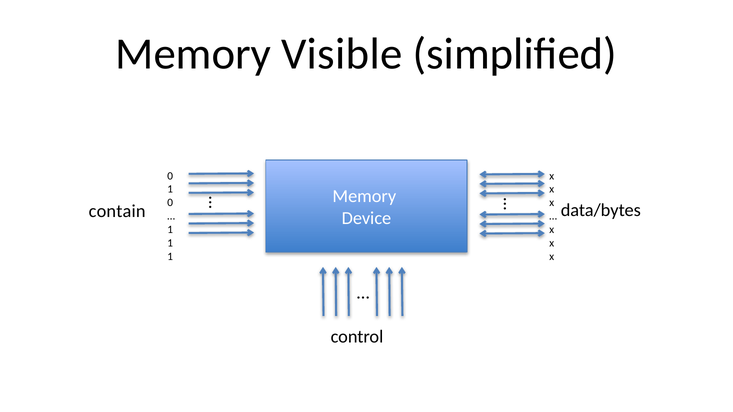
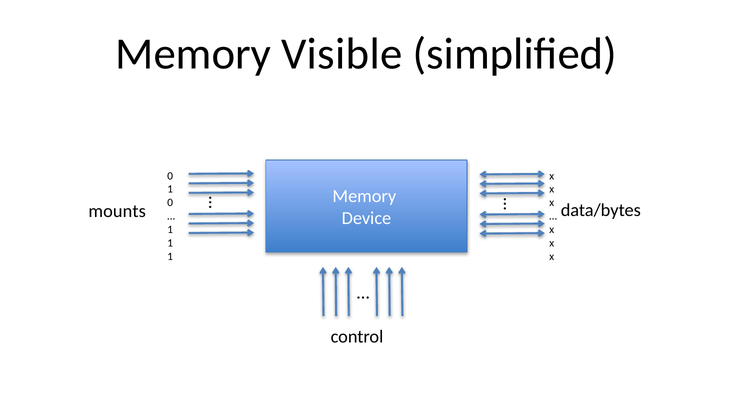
contain: contain -> mounts
